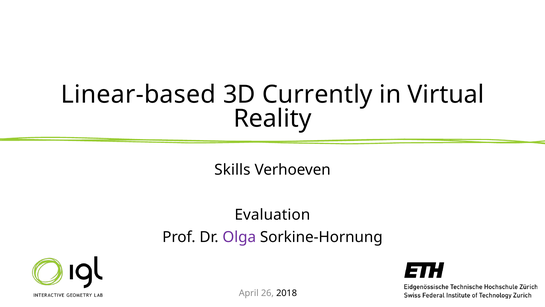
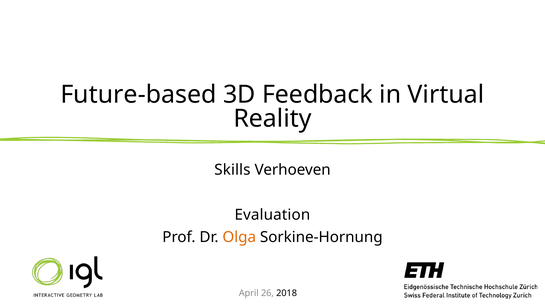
Linear-based: Linear-based -> Future-based
Currently: Currently -> Feedback
Olga colour: purple -> orange
